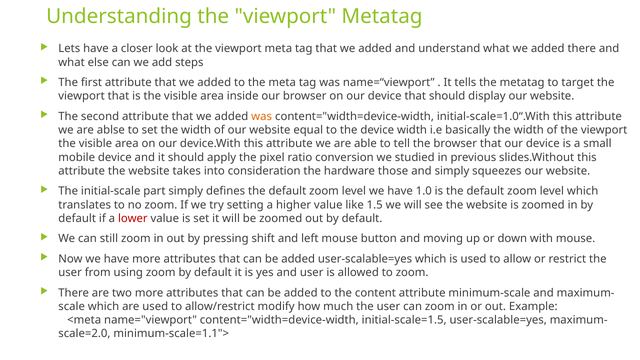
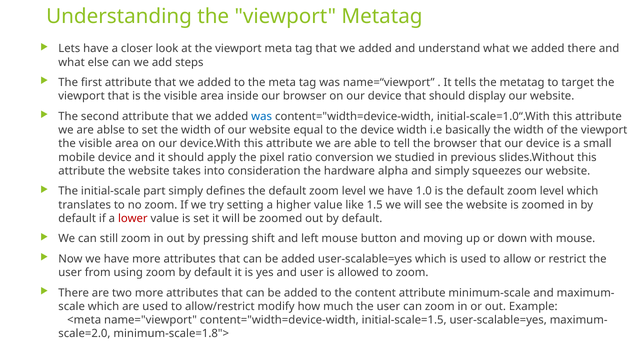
was at (262, 116) colour: orange -> blue
those: those -> alpha
minimum-scale=1.1">: minimum-scale=1.1"> -> minimum-scale=1.8">
